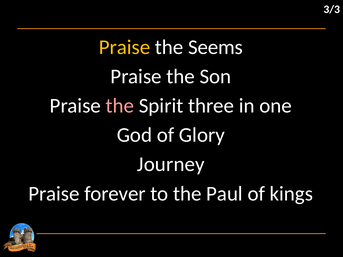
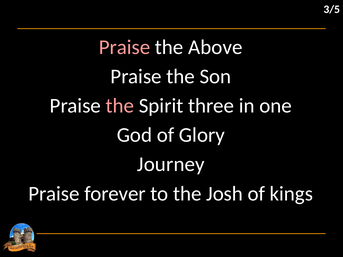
3/3: 3/3 -> 3/5
Praise at (125, 47) colour: yellow -> pink
Seems: Seems -> Above
Paul: Paul -> Josh
